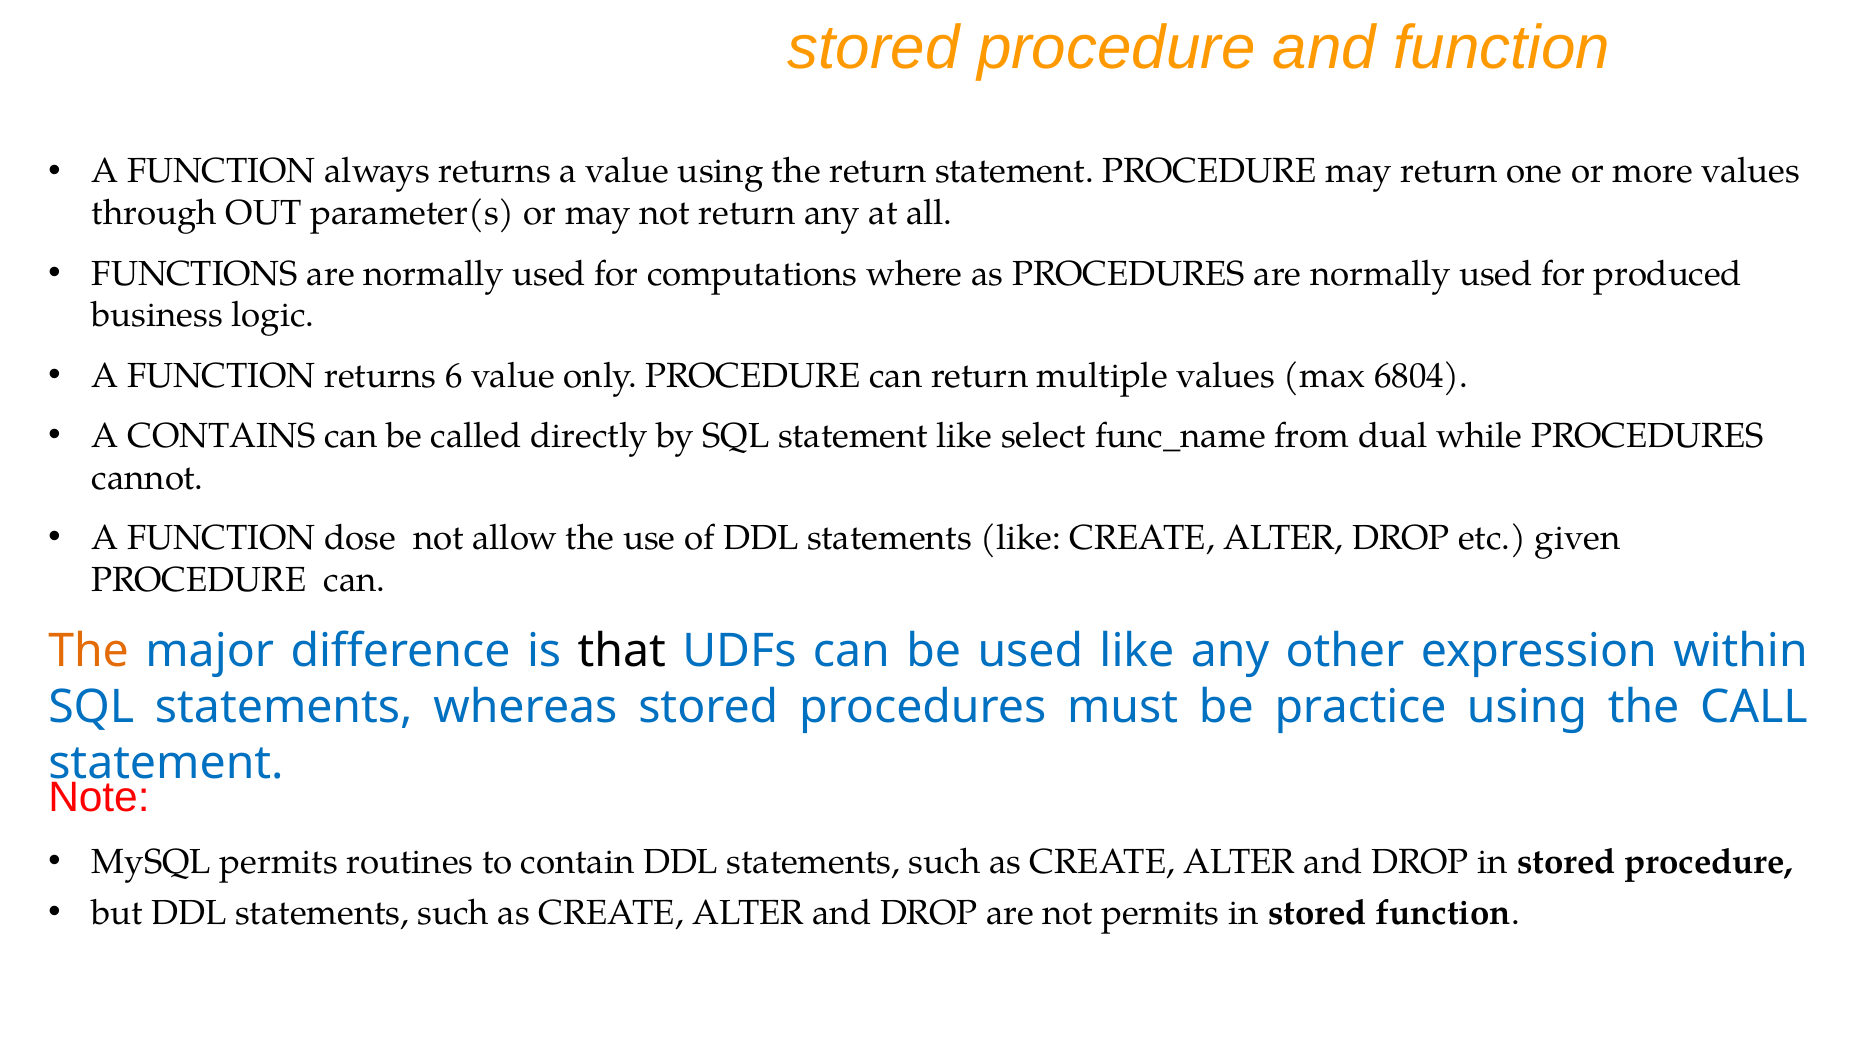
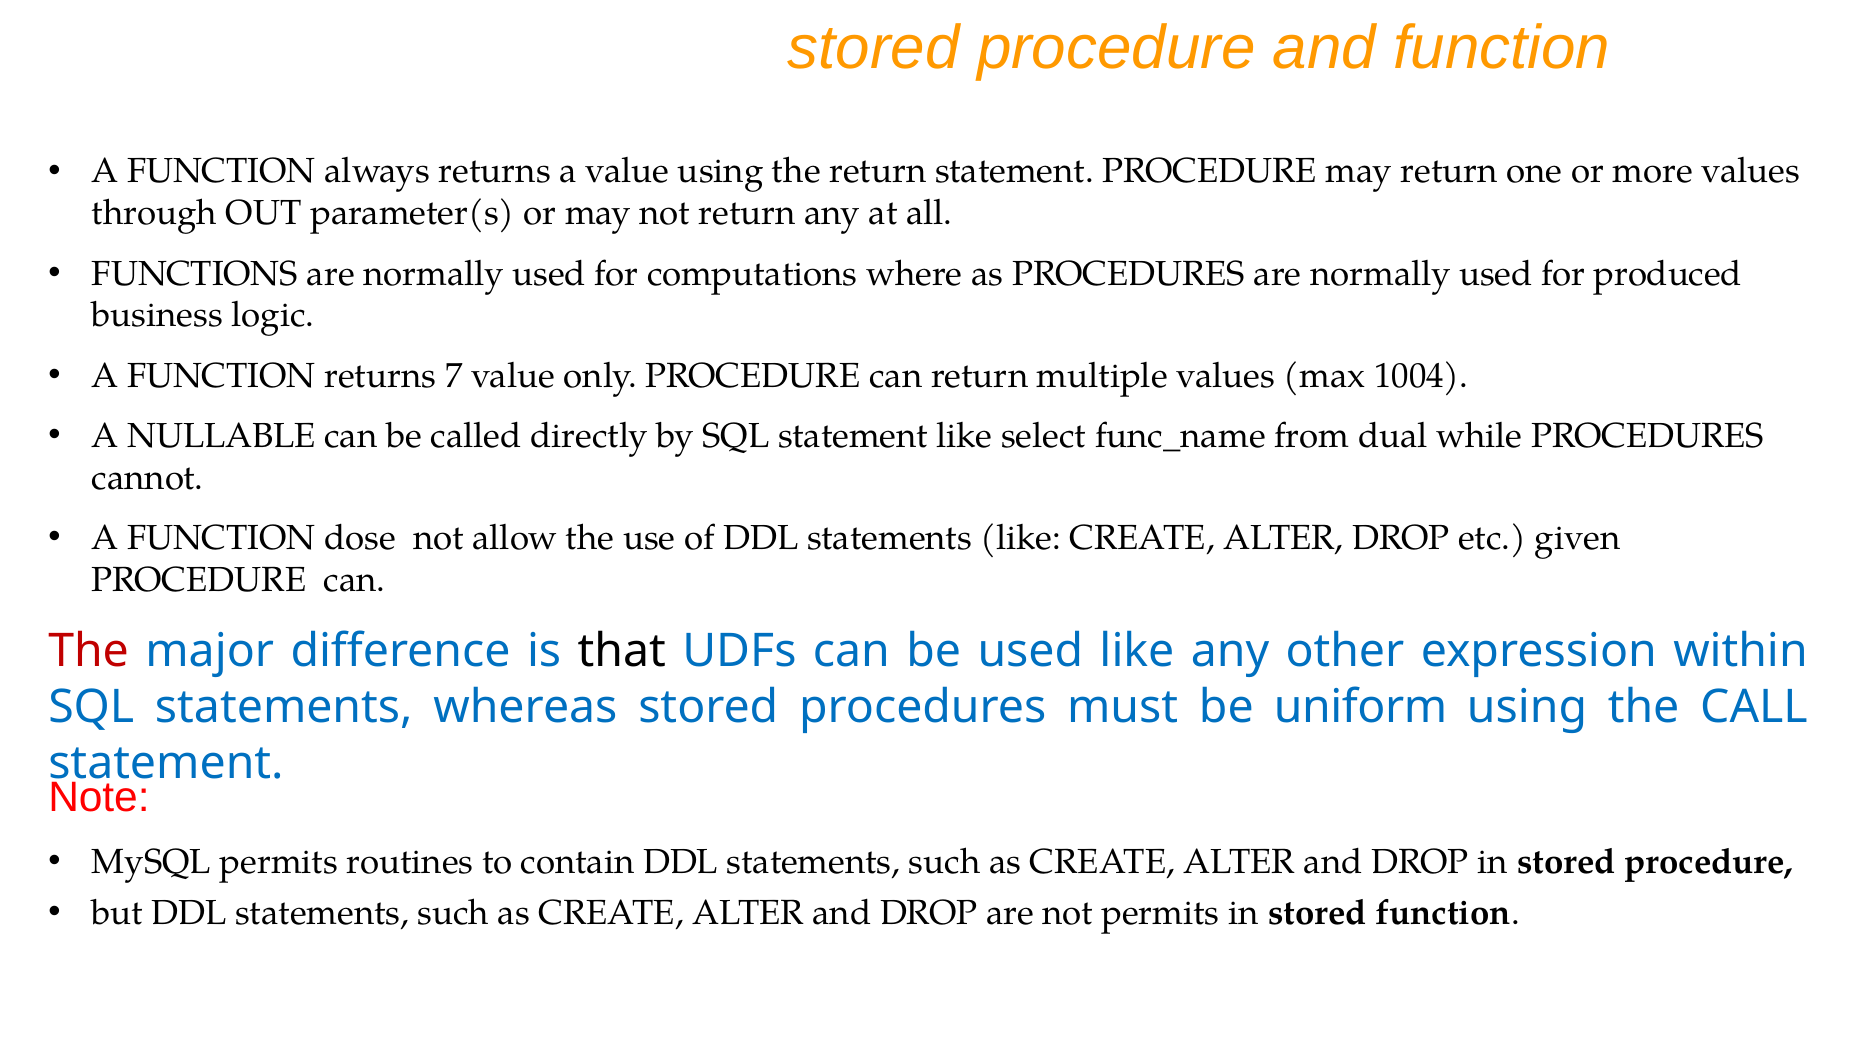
6: 6 -> 7
6804: 6804 -> 1004
CONTAINS: CONTAINS -> NULLABLE
The at (89, 652) colour: orange -> red
practice: practice -> uniform
